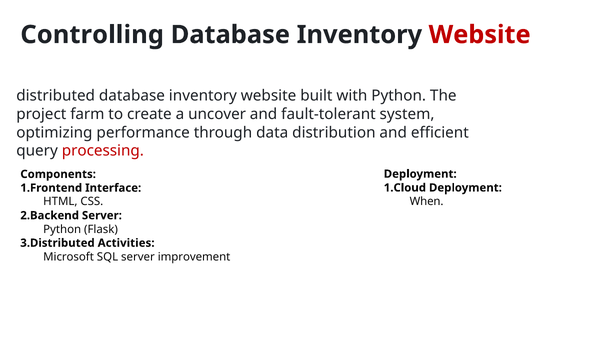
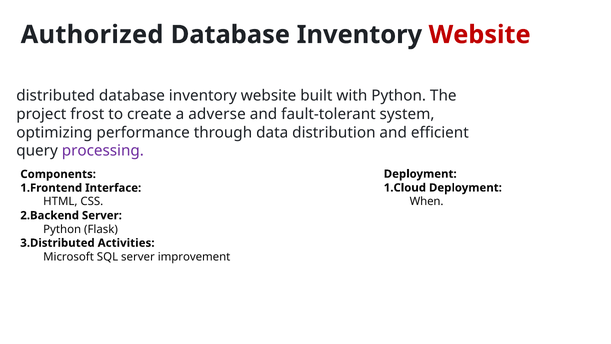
Controlling: Controlling -> Authorized
farm: farm -> frost
uncover: uncover -> adverse
processing colour: red -> purple
